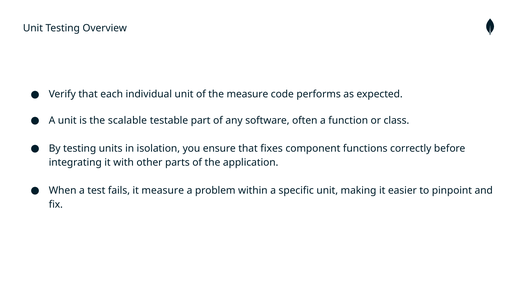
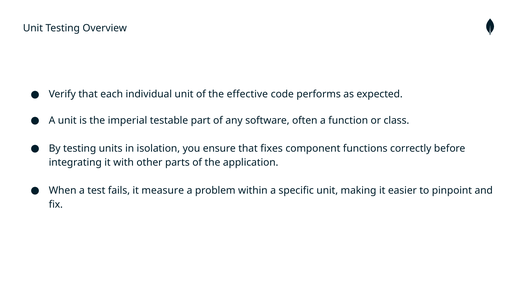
the measure: measure -> effective
scalable: scalable -> imperial
